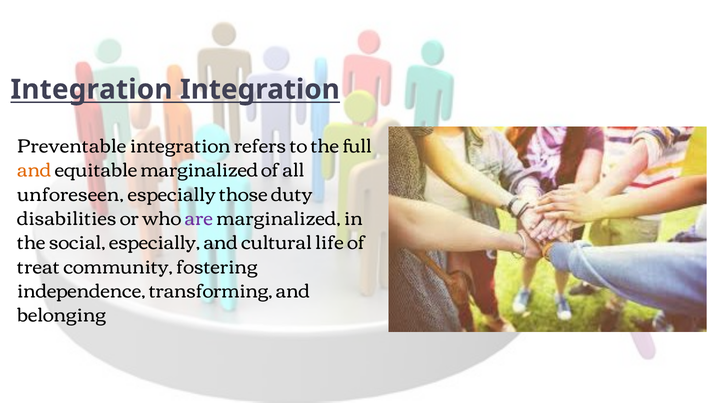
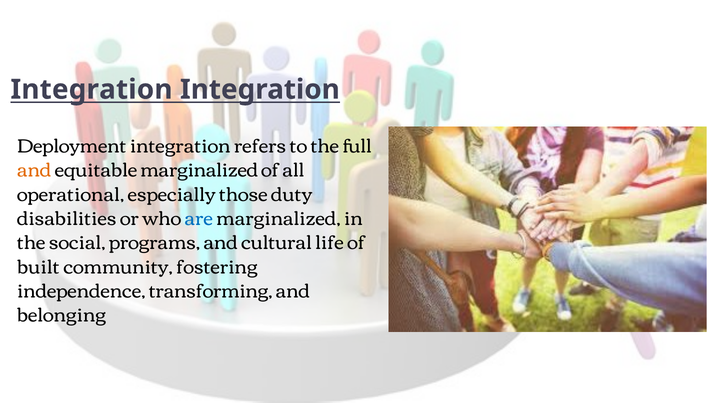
Preventable: Preventable -> Deployment
unforeseen: unforeseen -> operational
are colour: purple -> blue
social especially: especially -> programs
treat: treat -> built
